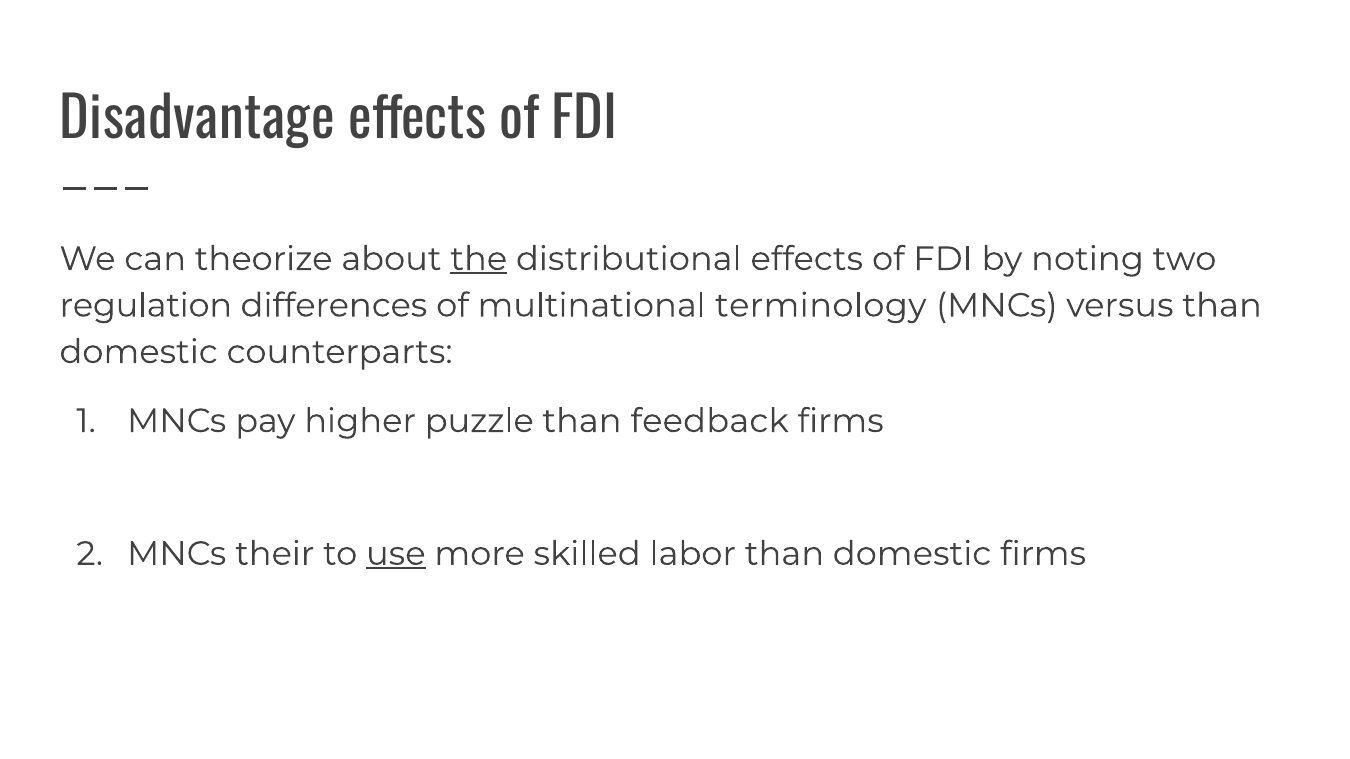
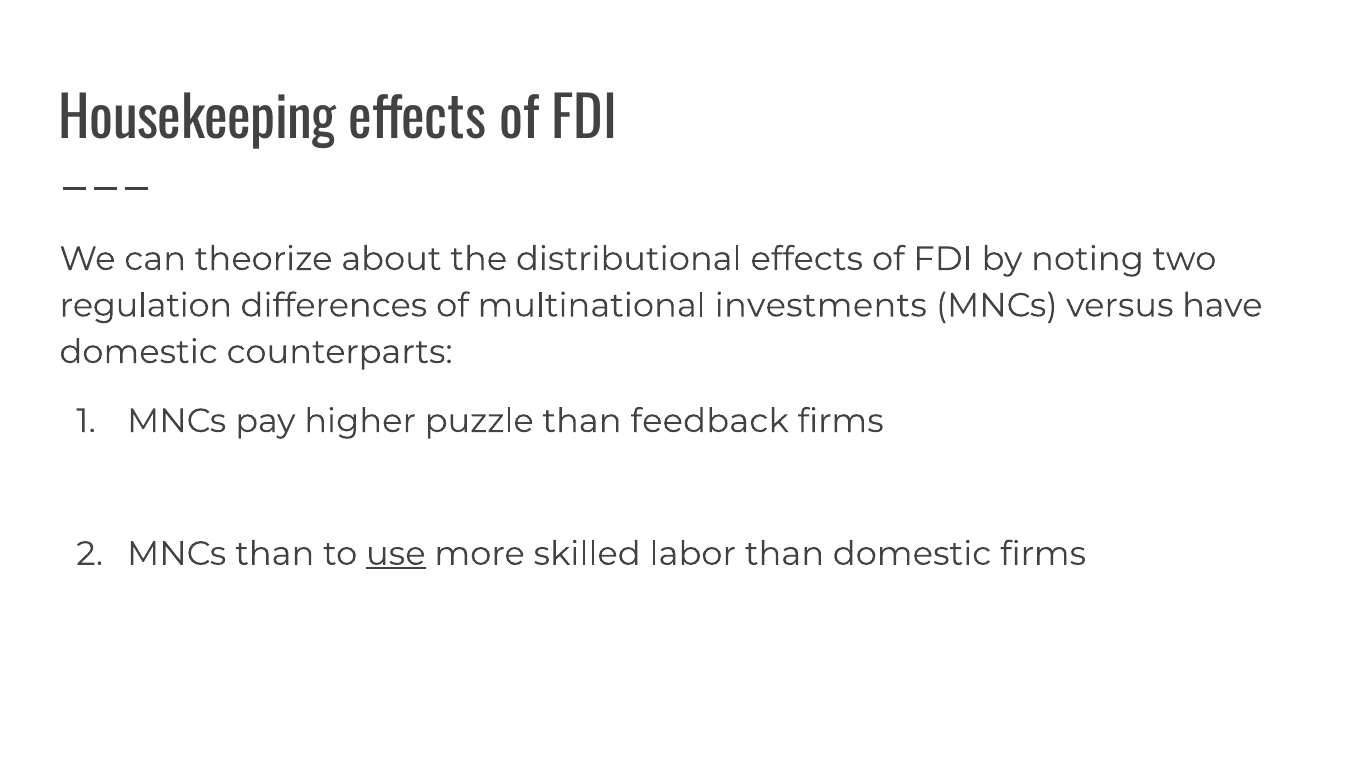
Disadvantage: Disadvantage -> Housekeeping
the underline: present -> none
terminology: terminology -> investments
versus than: than -> have
MNCs their: their -> than
